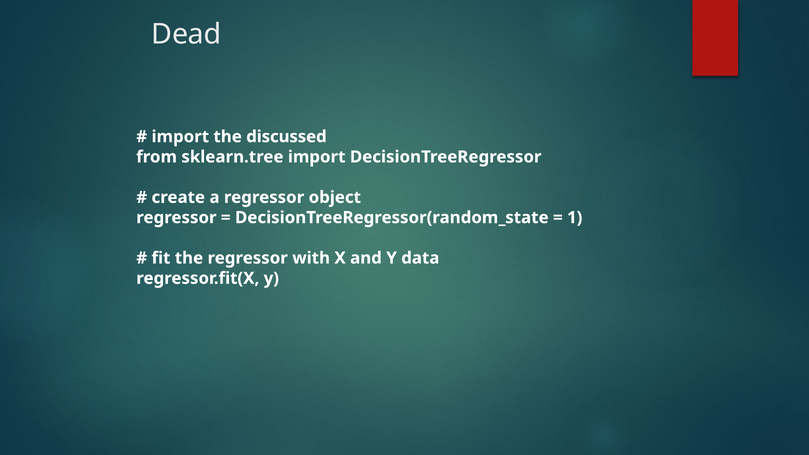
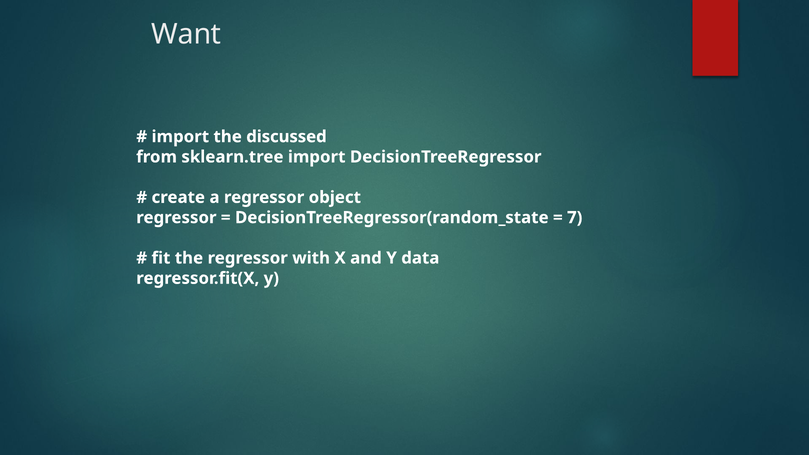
Dead: Dead -> Want
1: 1 -> 7
